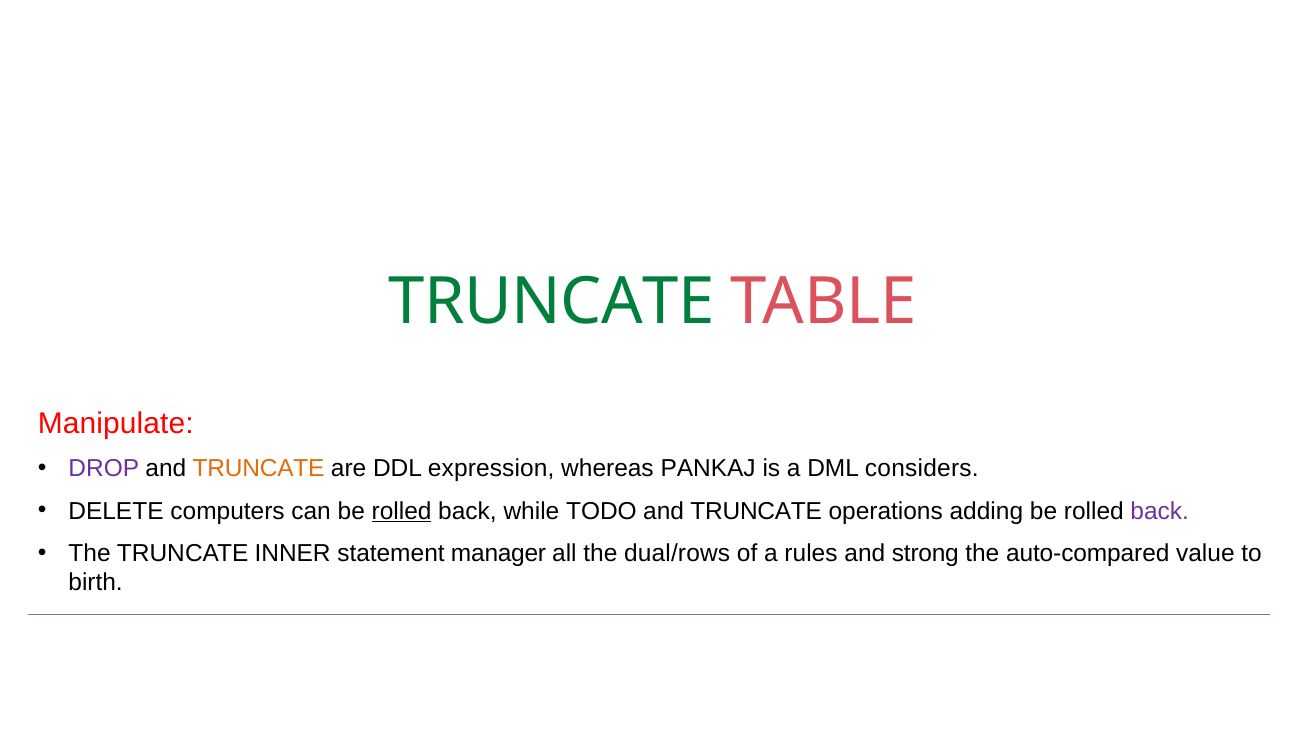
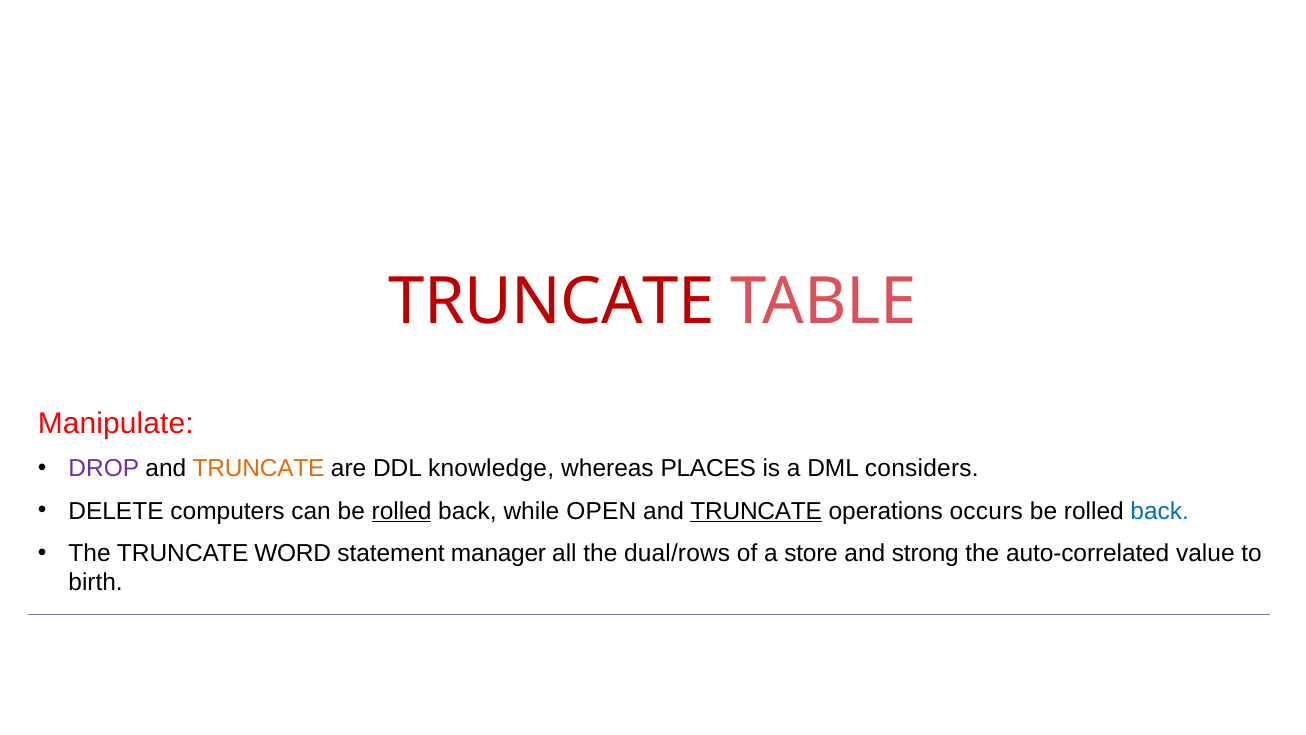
TRUNCATE at (551, 302) colour: green -> red
expression: expression -> knowledge
PANKAJ: PANKAJ -> PLACES
TODO: TODO -> OPEN
TRUNCATE at (756, 511) underline: none -> present
adding: adding -> occurs
back at (1160, 511) colour: purple -> blue
INNER: INNER -> WORD
rules: rules -> store
auto-compared: auto-compared -> auto-correlated
